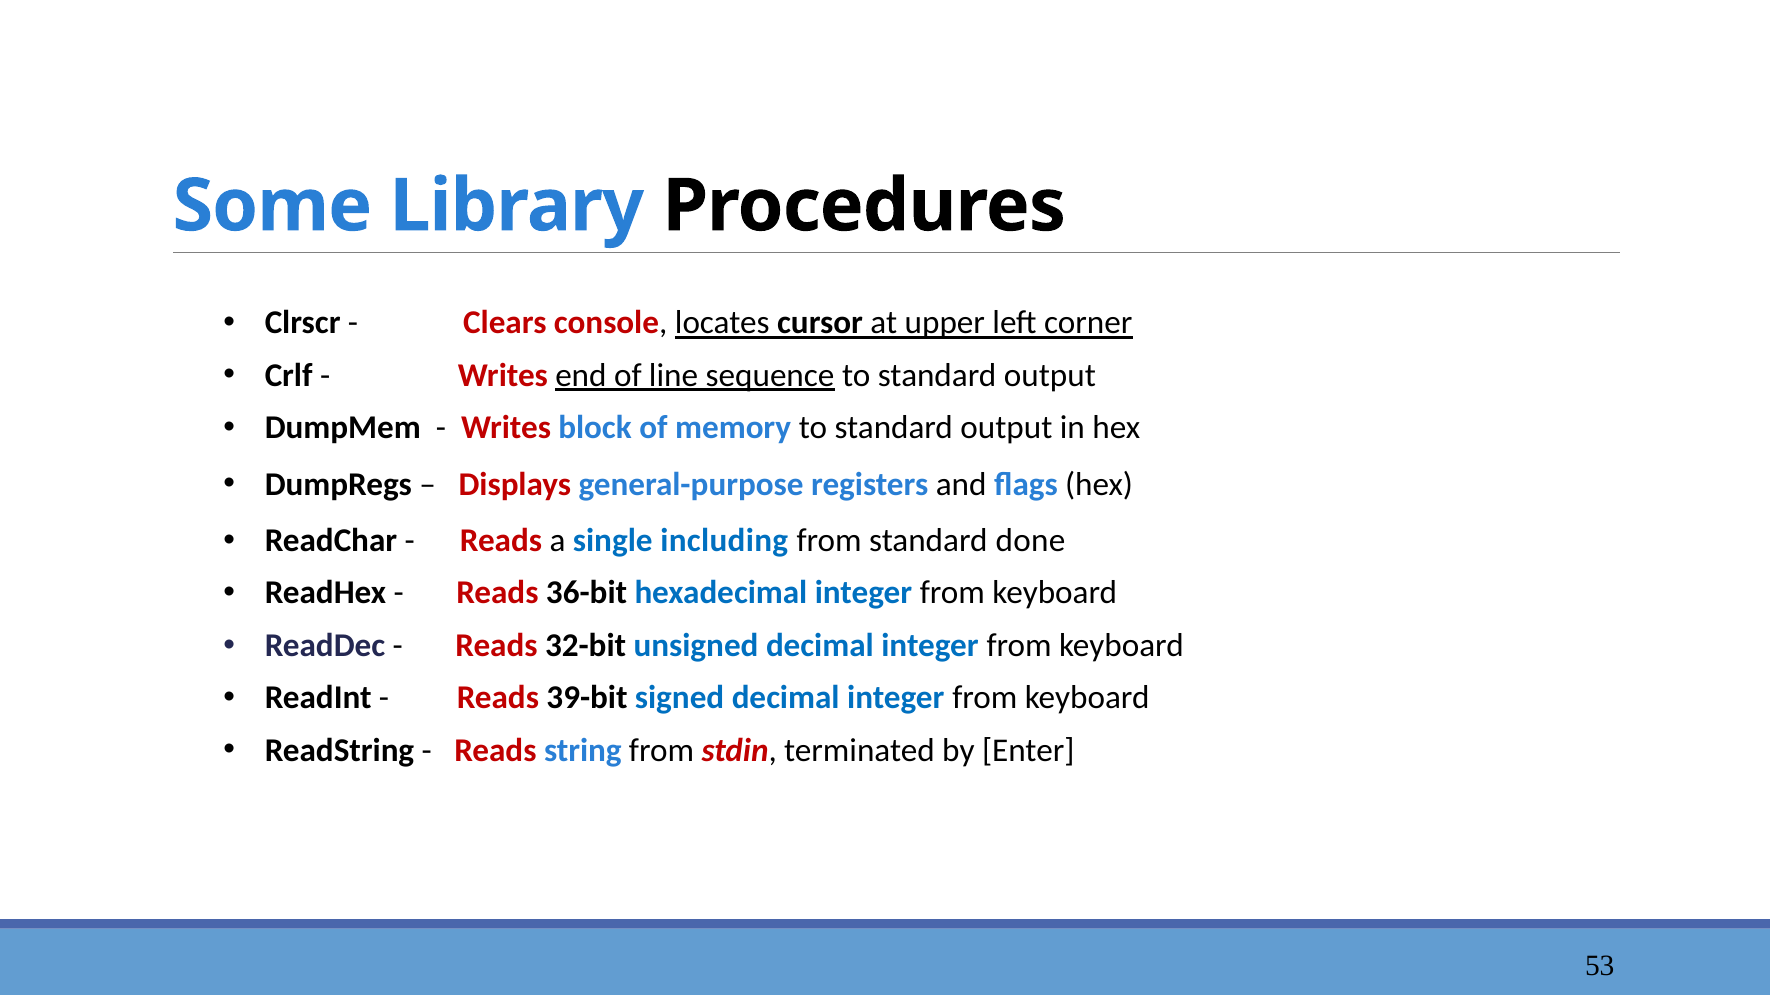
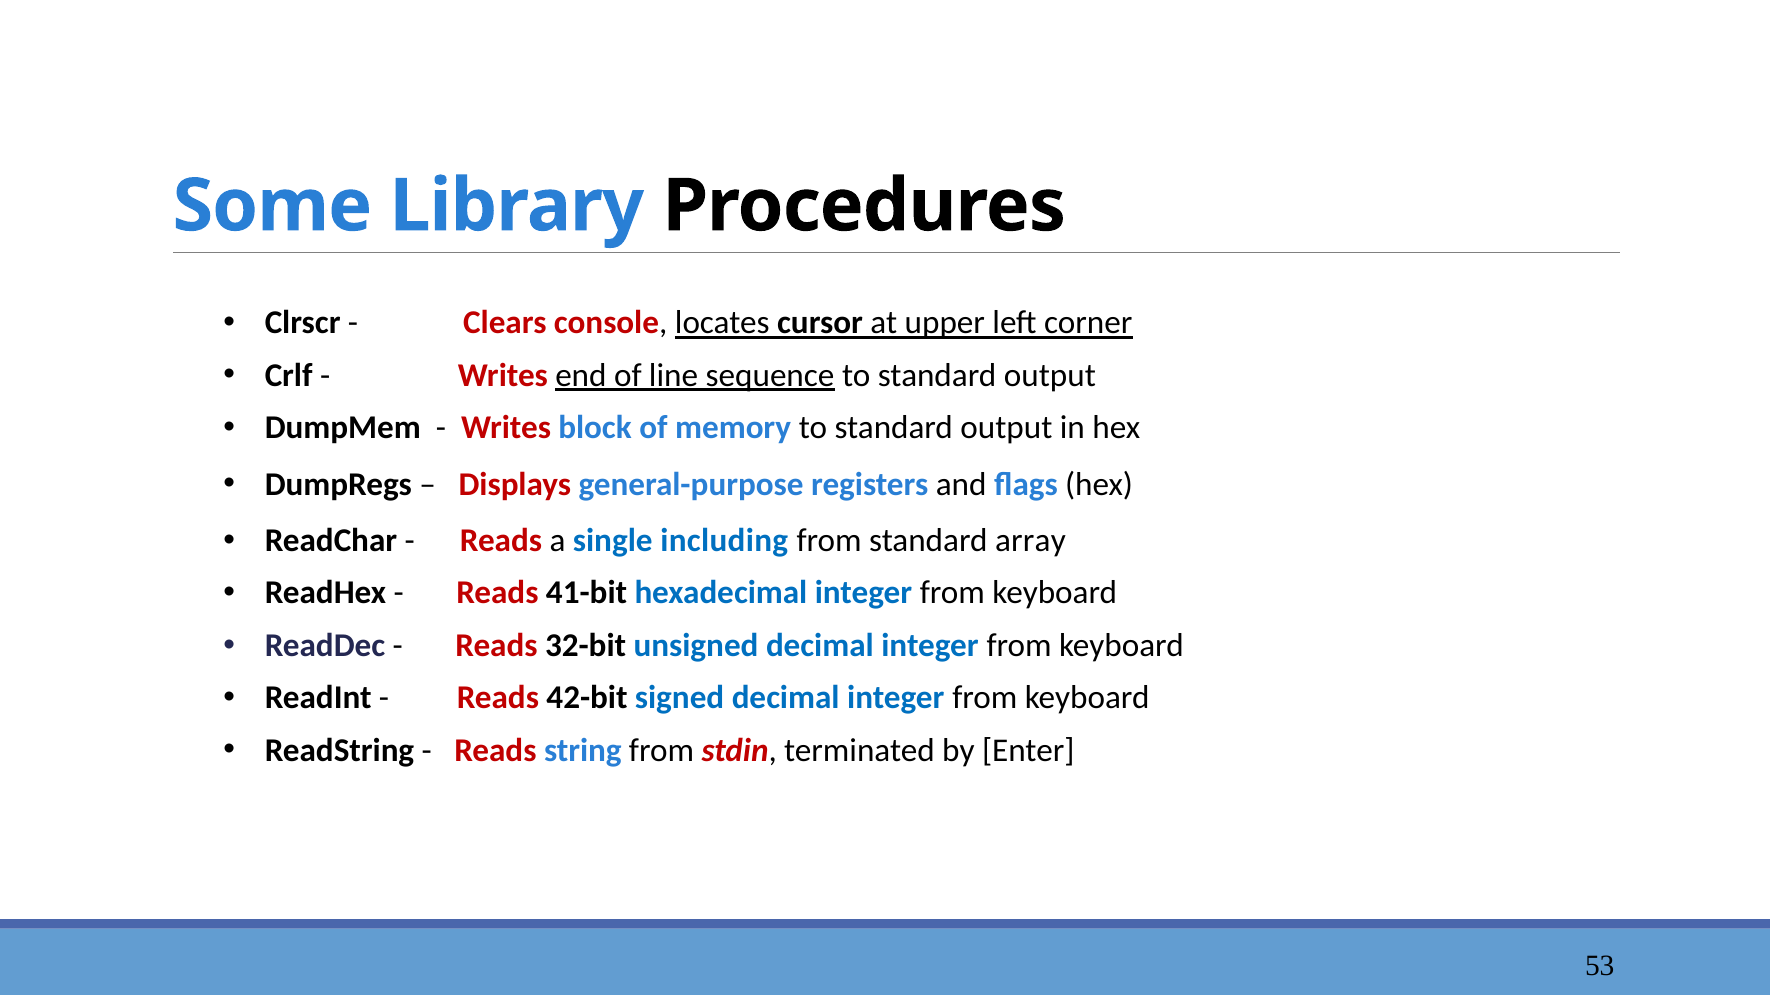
done: done -> array
36-bit: 36-bit -> 41-bit
39-bit: 39-bit -> 42-bit
